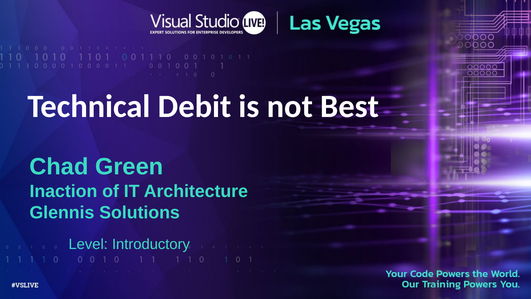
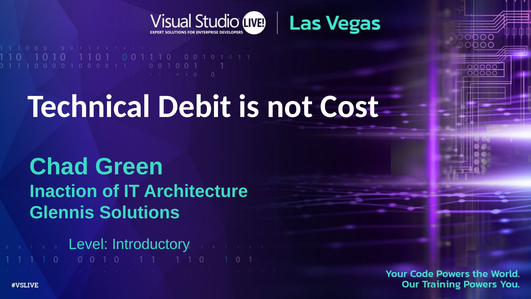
Best: Best -> Cost
